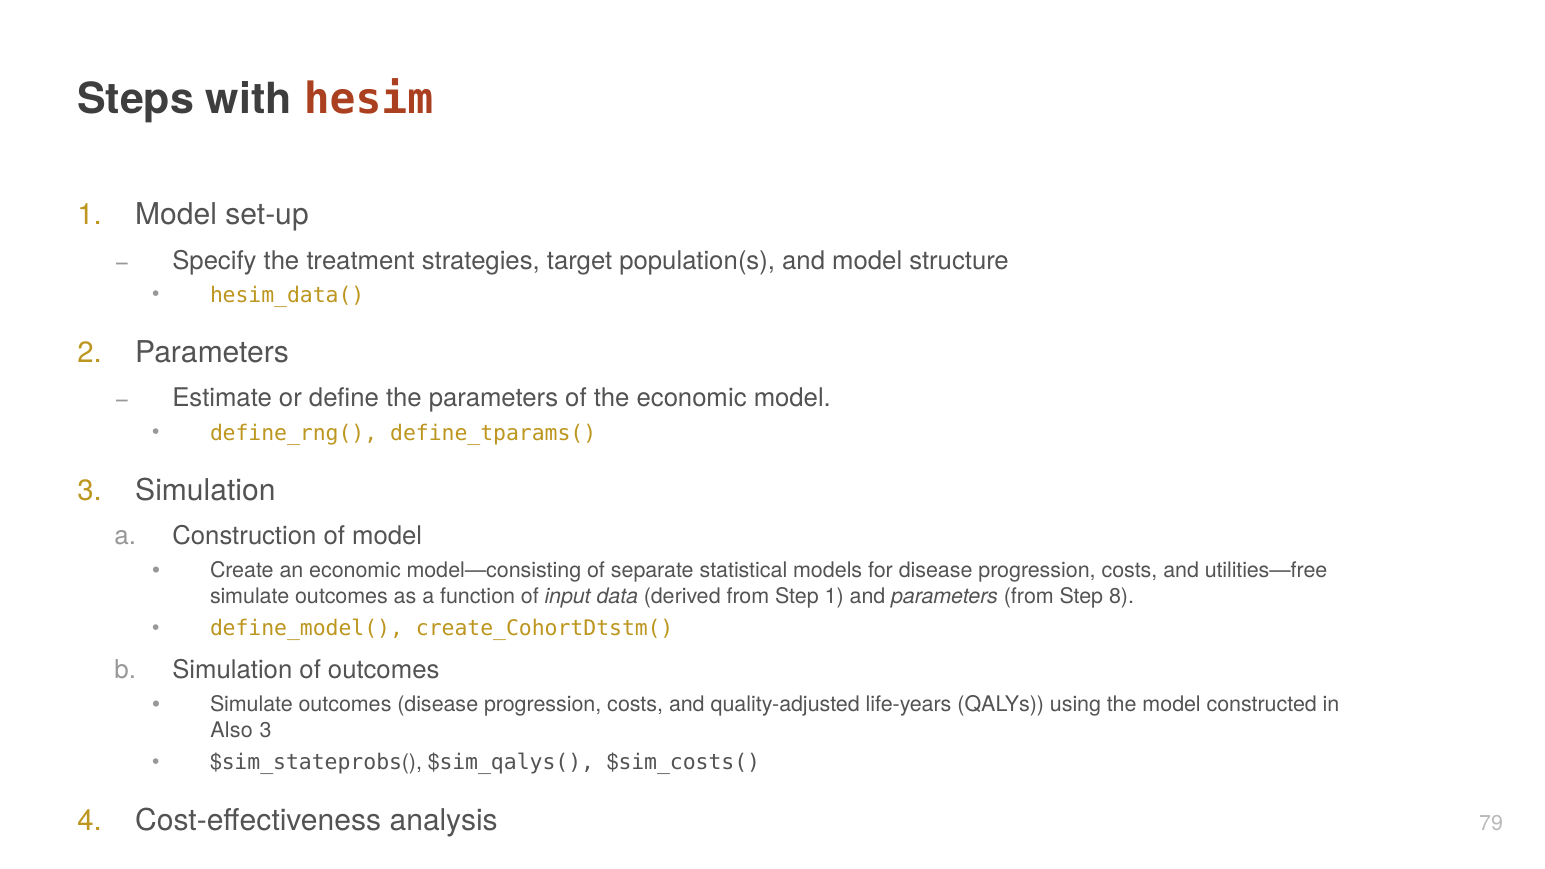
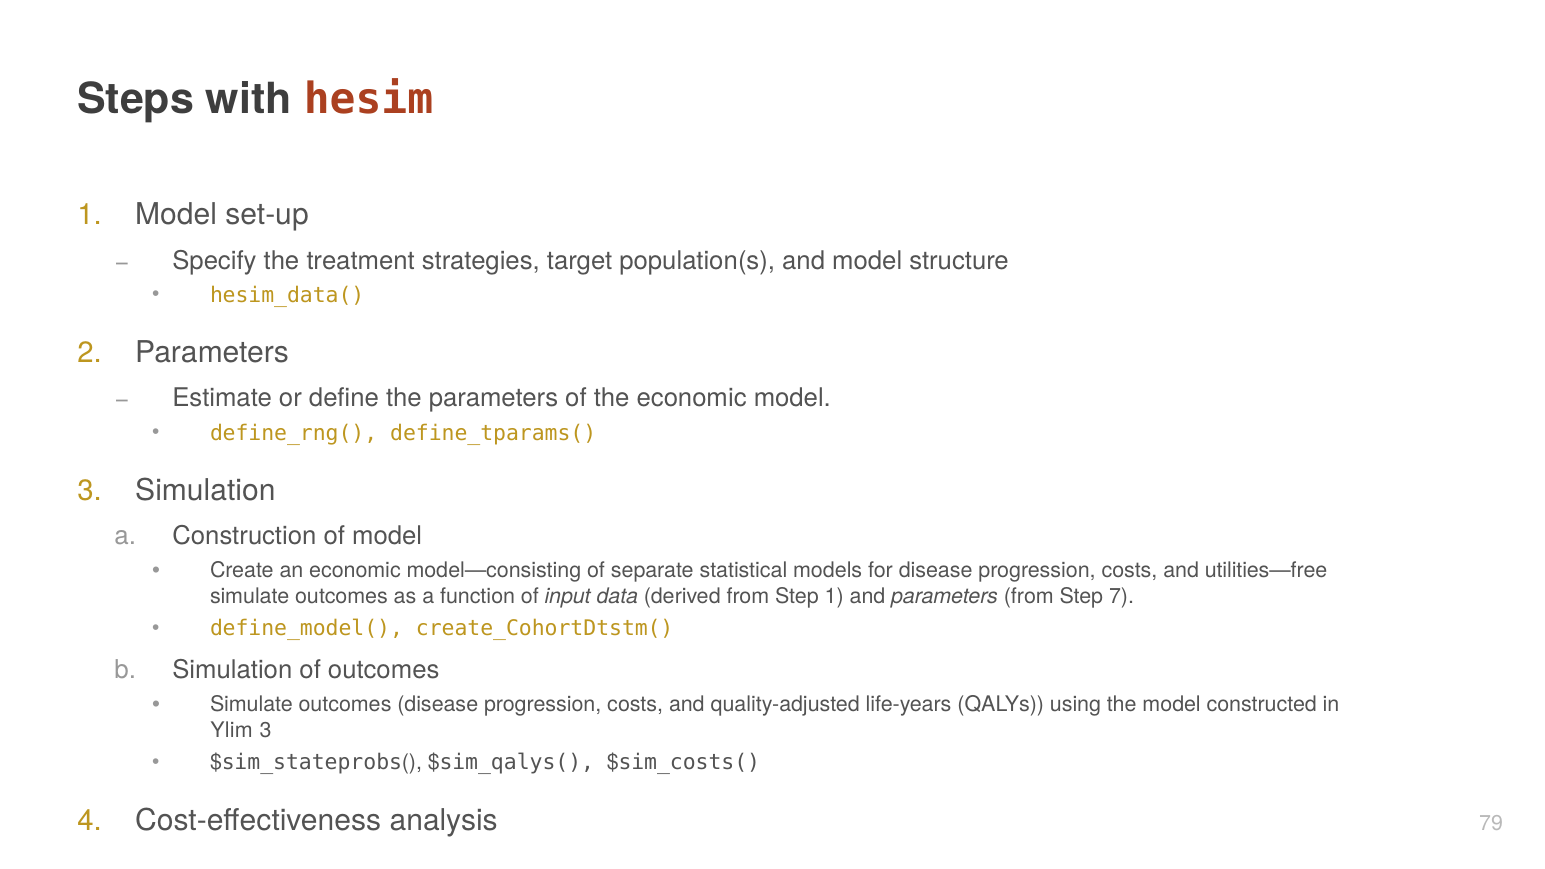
8: 8 -> 7
Also: Also -> Ylim
